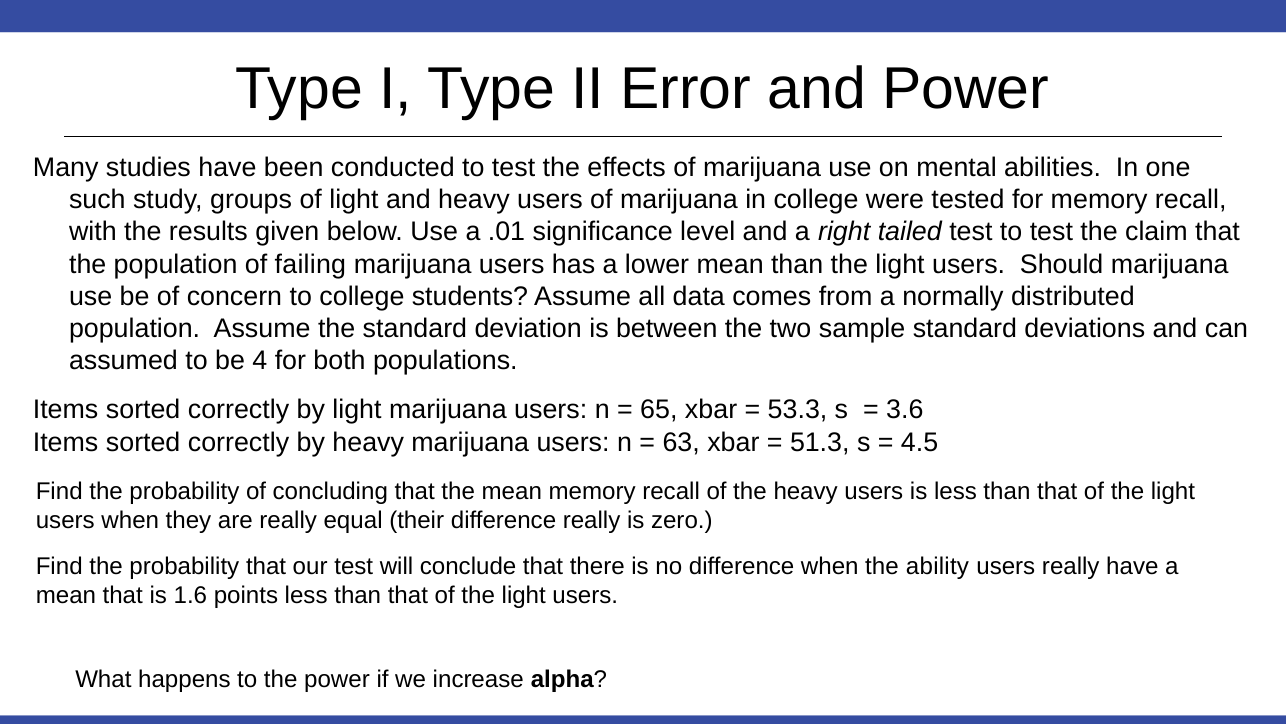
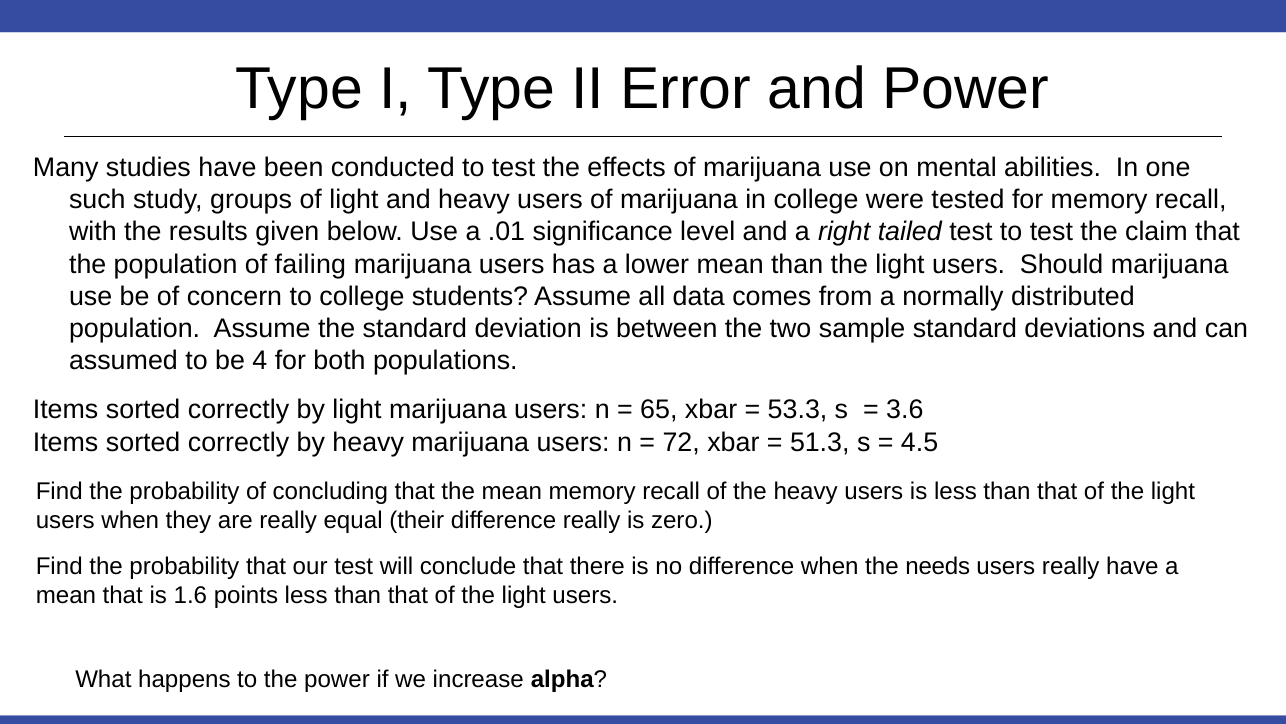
63: 63 -> 72
ability: ability -> needs
